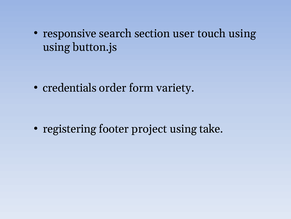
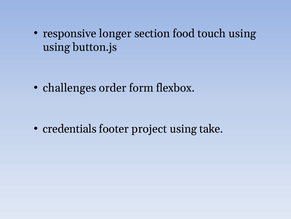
search: search -> longer
user: user -> food
credentials: credentials -> challenges
variety: variety -> flexbox
registering: registering -> credentials
